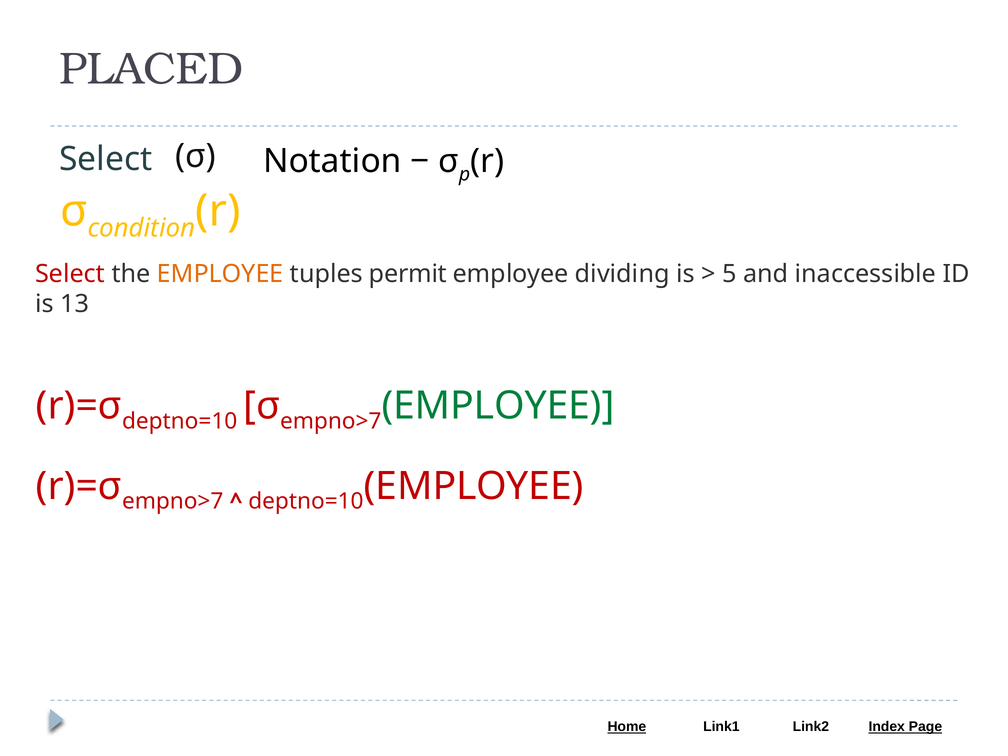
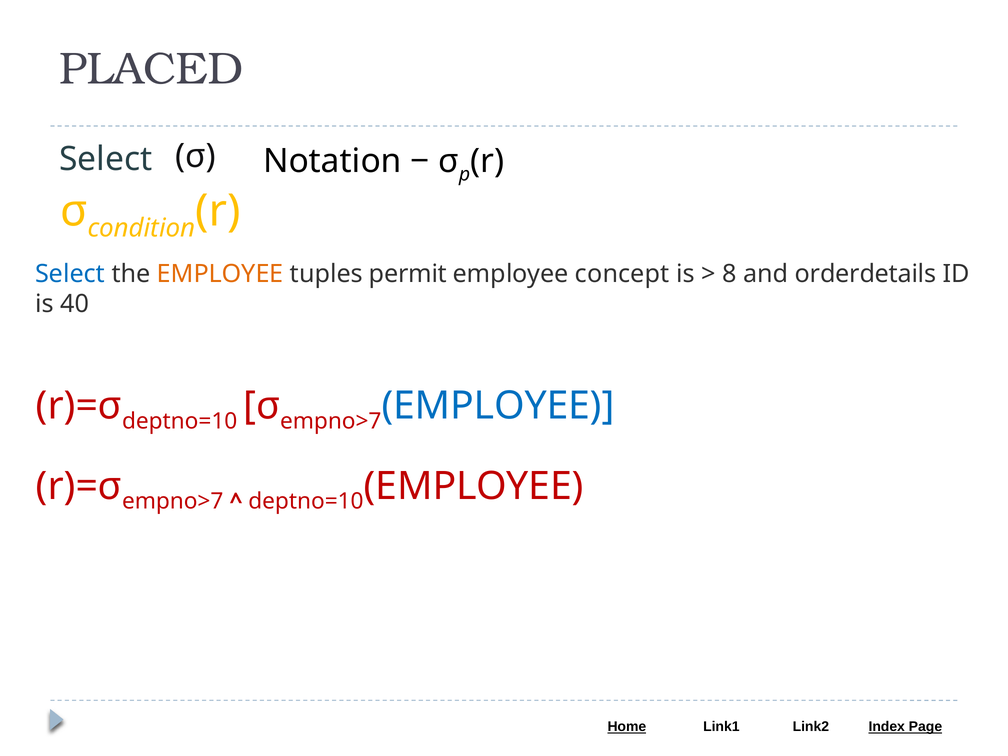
Select at (70, 274) colour: red -> blue
dividing: dividing -> concept
5: 5 -> 8
inaccessible: inaccessible -> orderdetails
13: 13 -> 40
EMPLOYEE at (498, 406) colour: green -> blue
